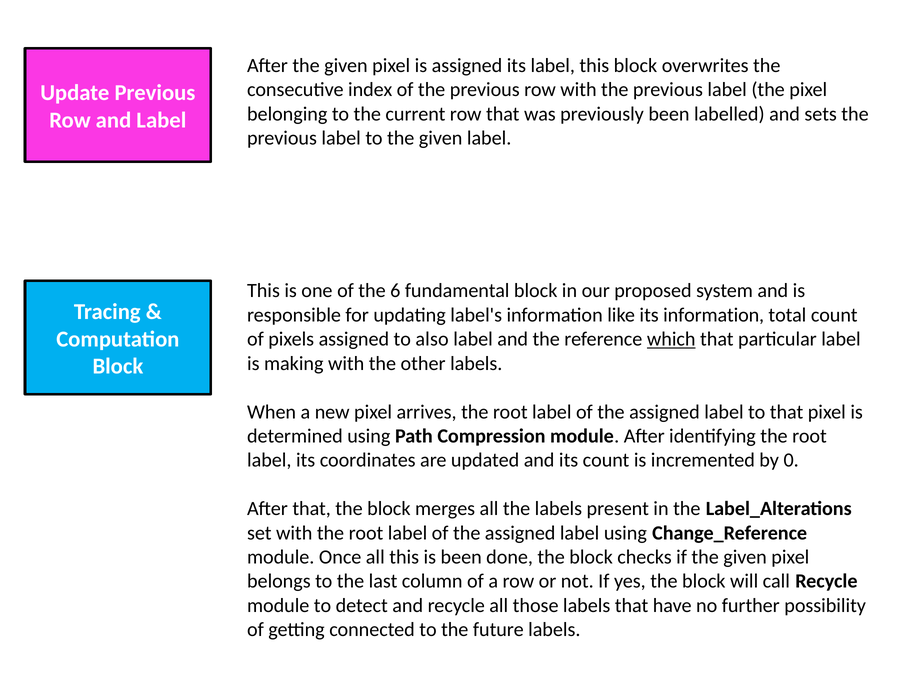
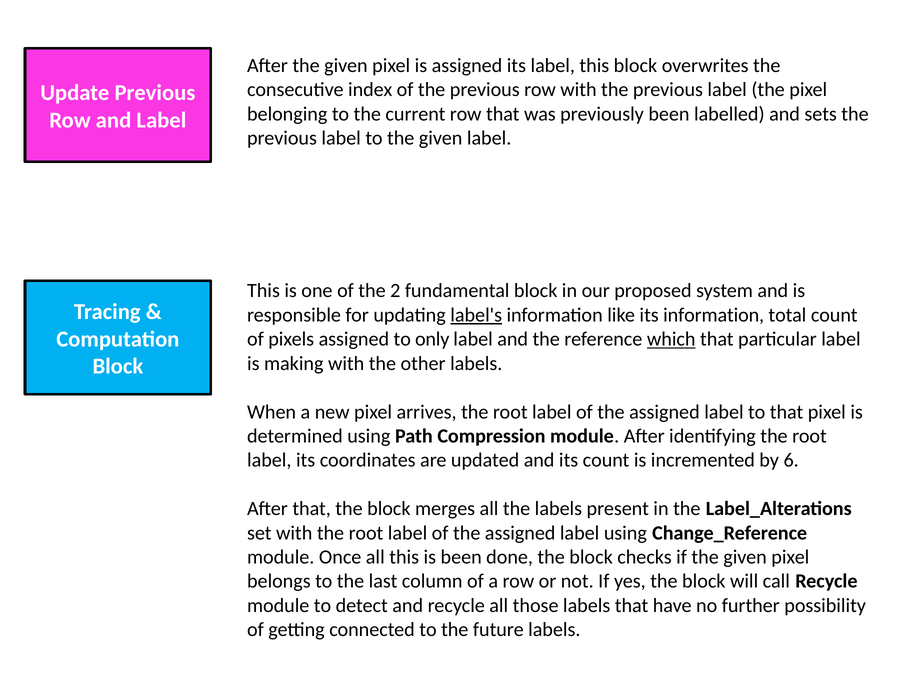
6: 6 -> 2
label's underline: none -> present
also: also -> only
0: 0 -> 6
